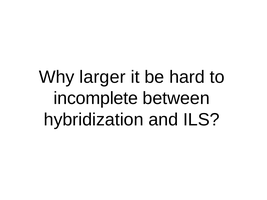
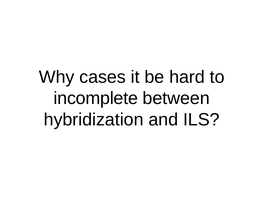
larger: larger -> cases
